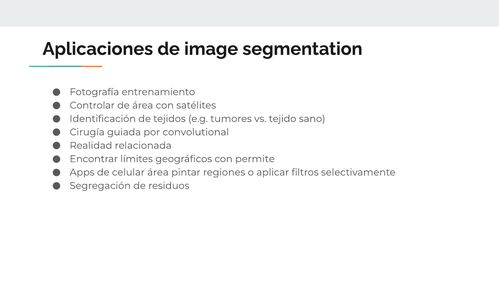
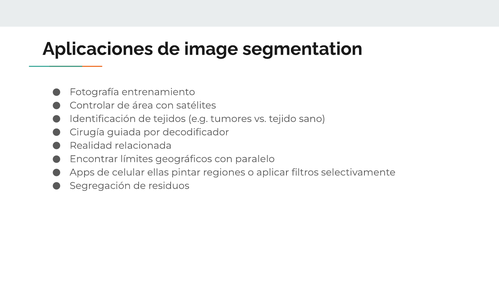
convolutional: convolutional -> decodificador
permite: permite -> paralelo
celular área: área -> ellas
